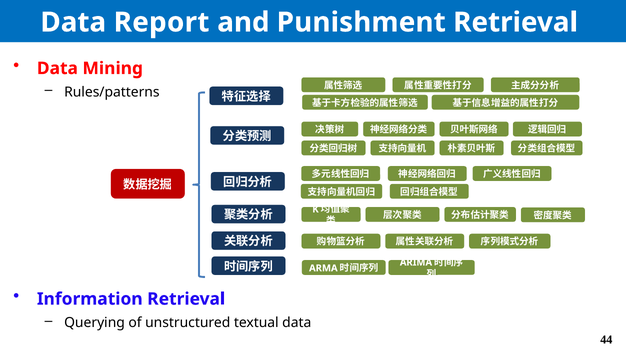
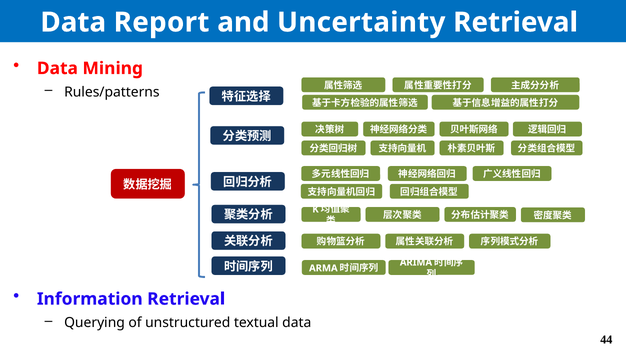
Punishment: Punishment -> Uncertainty
